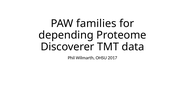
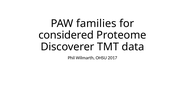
depending: depending -> considered
